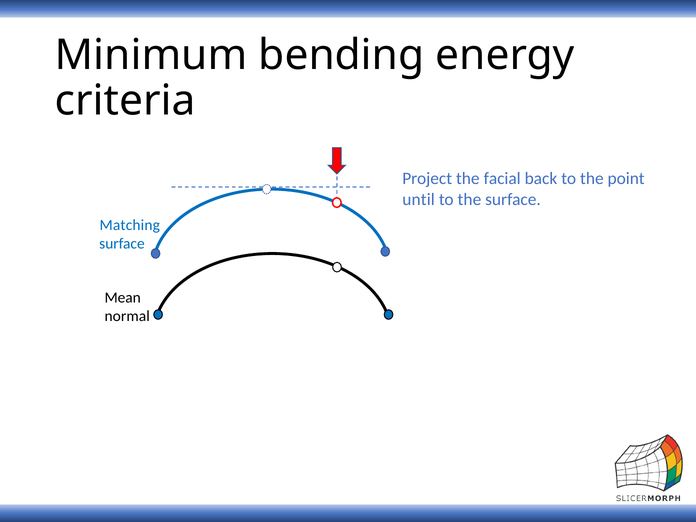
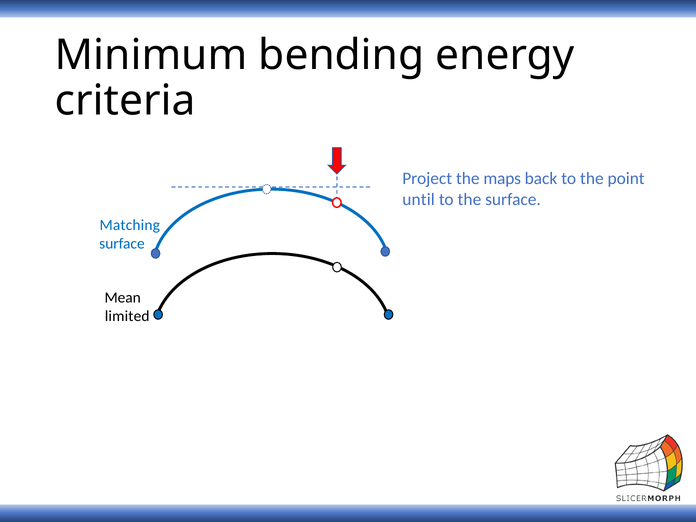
facial: facial -> maps
normal: normal -> limited
